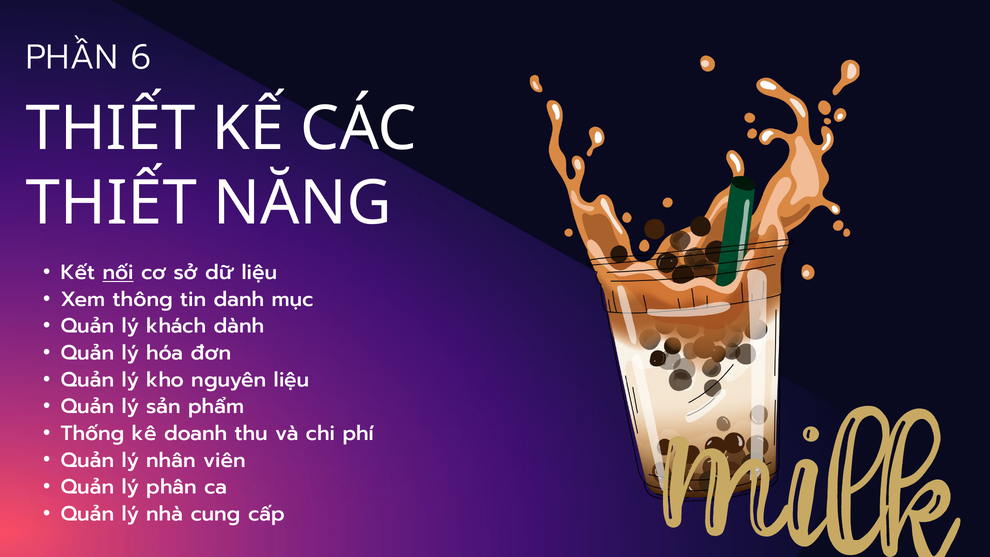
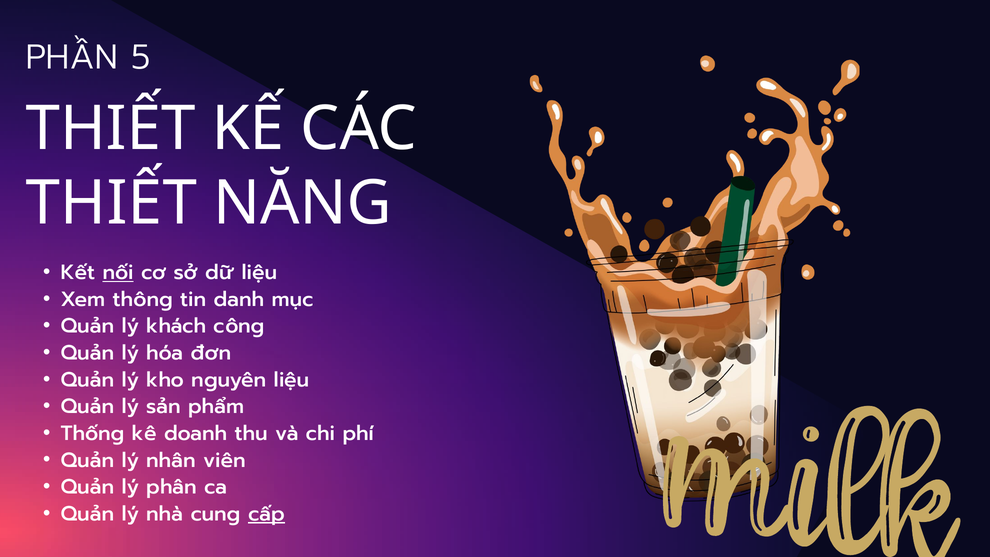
6: 6 -> 5
dành: dành -> công
cấp underline: none -> present
